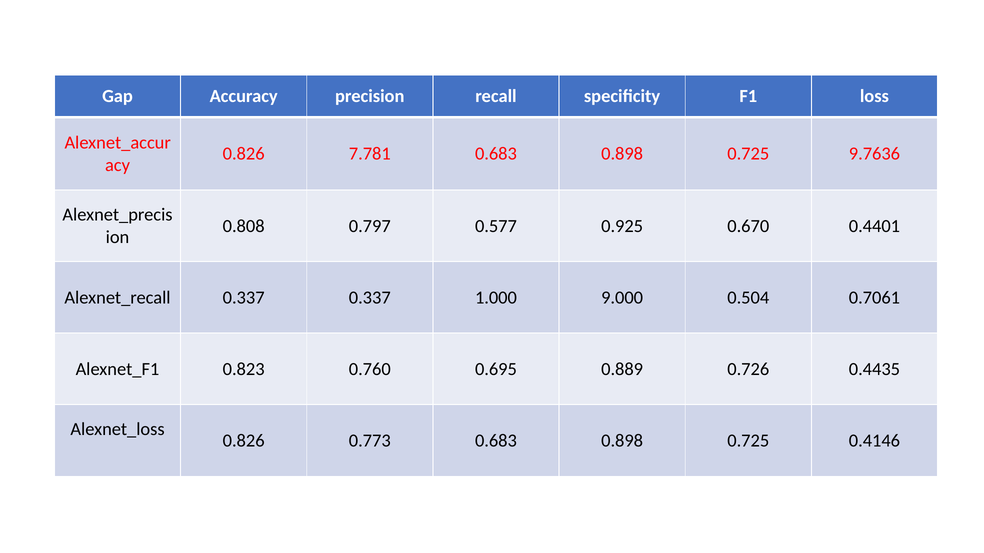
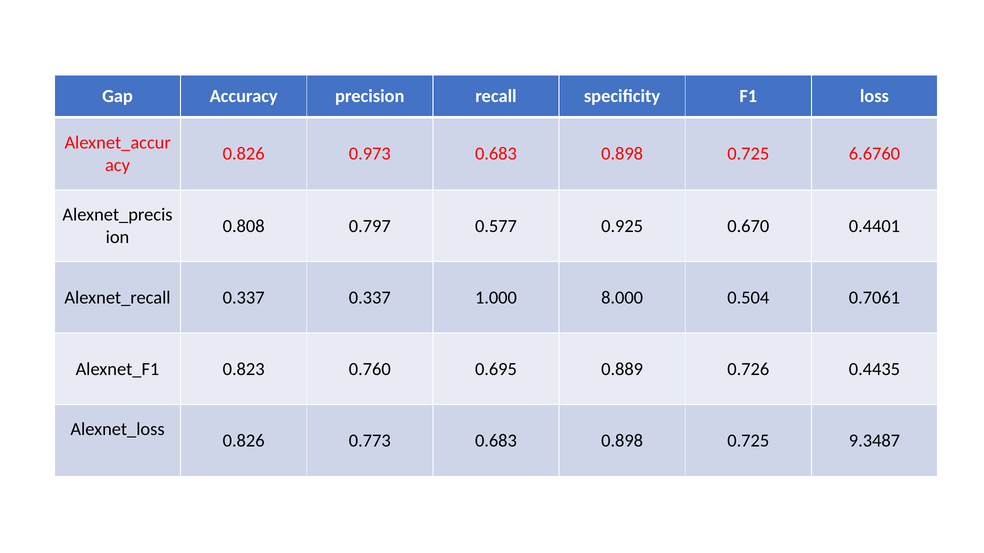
7.781: 7.781 -> 0.973
9.7636: 9.7636 -> 6.6760
9.000: 9.000 -> 8.000
0.4146: 0.4146 -> 9.3487
